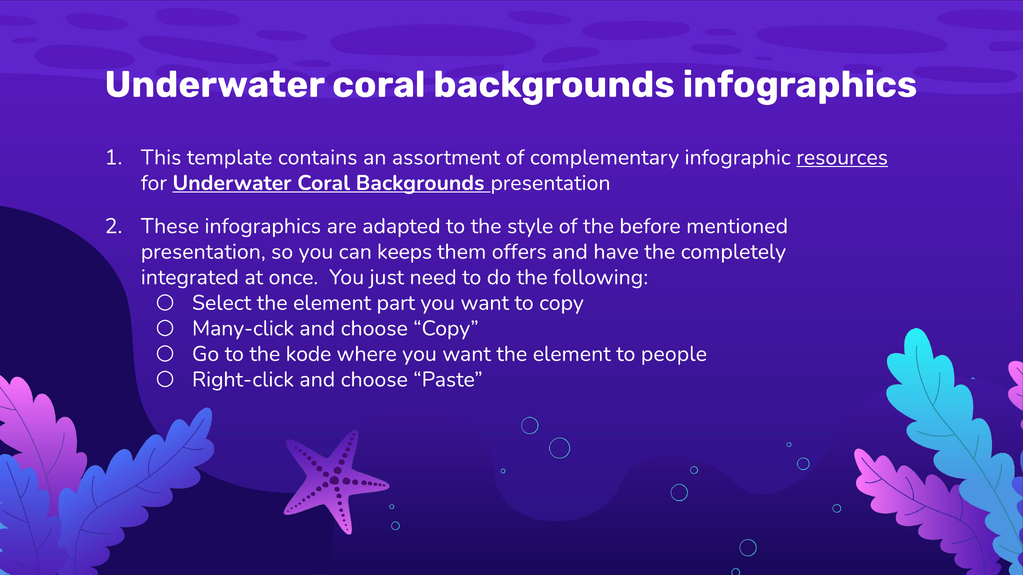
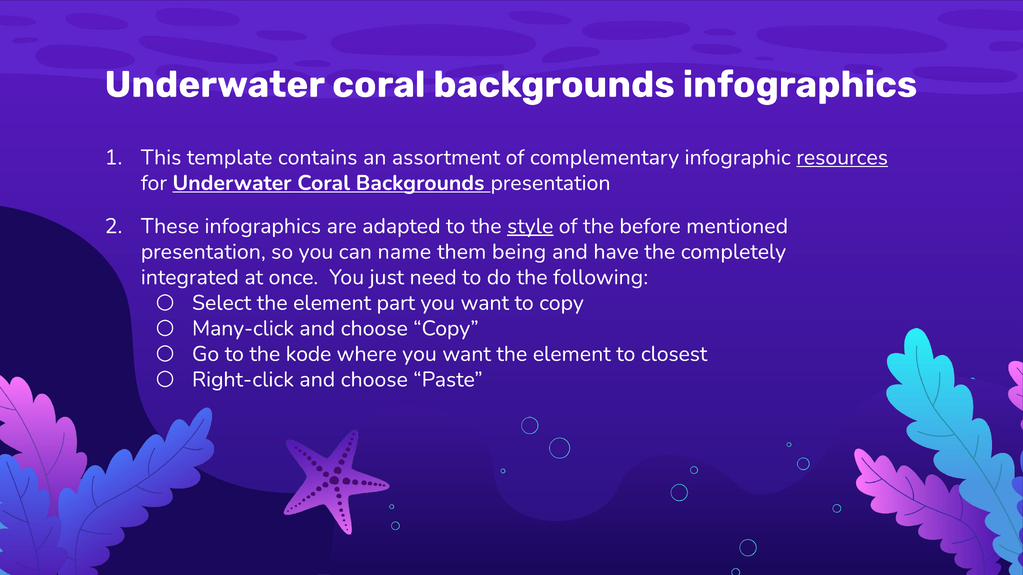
style underline: none -> present
keeps: keeps -> name
offers: offers -> being
people: people -> closest
